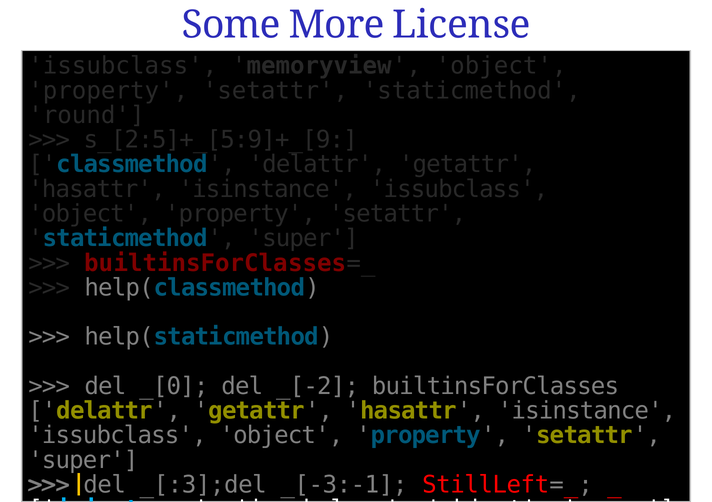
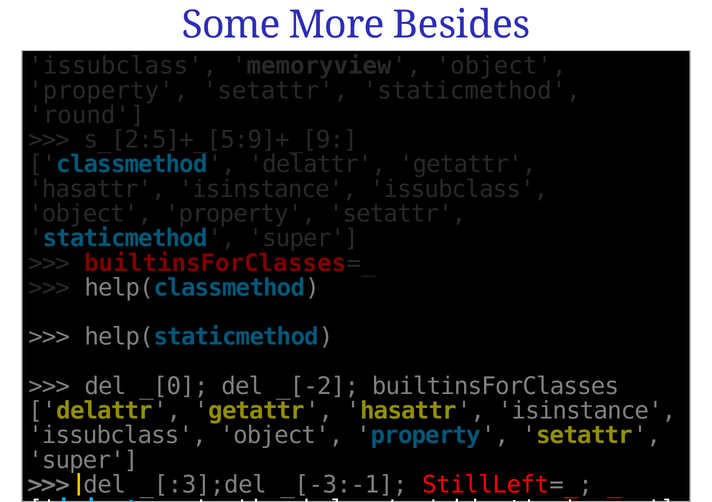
License: License -> Besides
